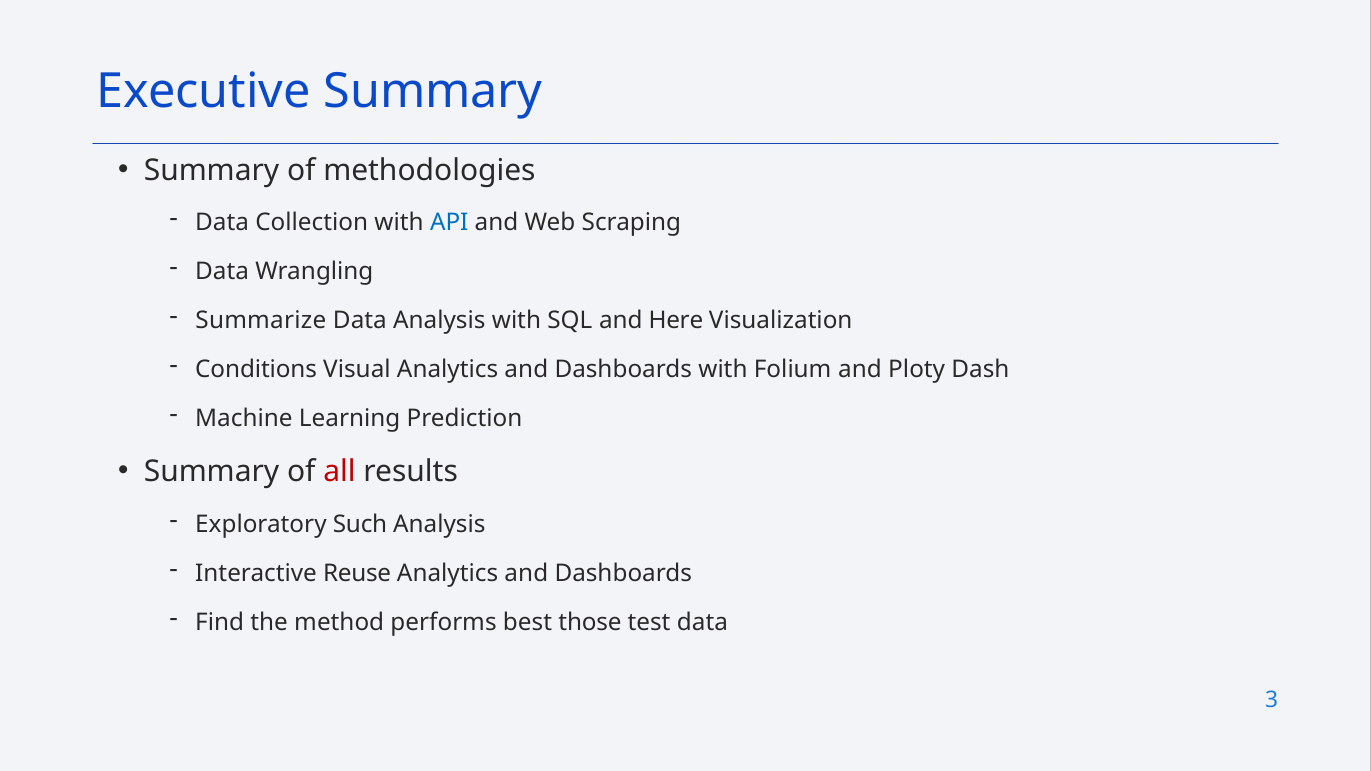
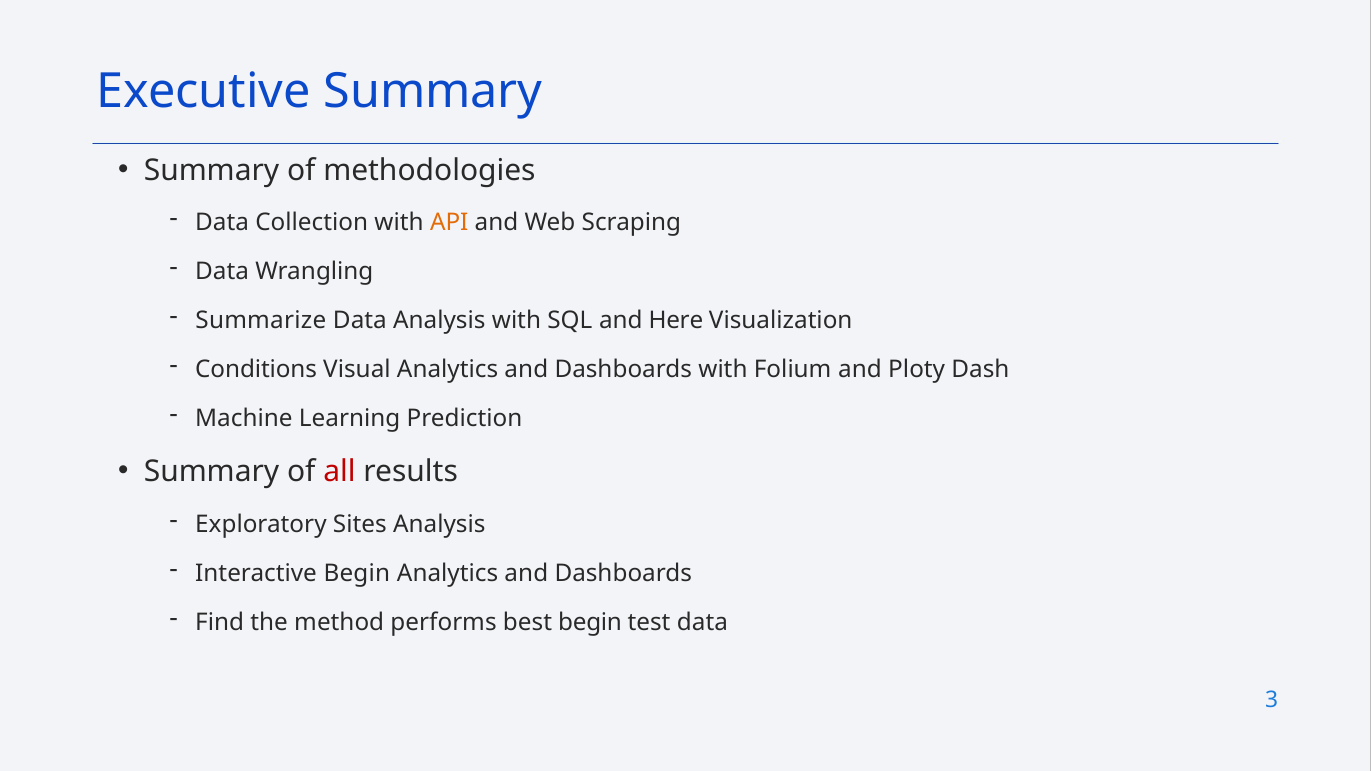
API colour: blue -> orange
Such: Such -> Sites
Interactive Reuse: Reuse -> Begin
best those: those -> begin
